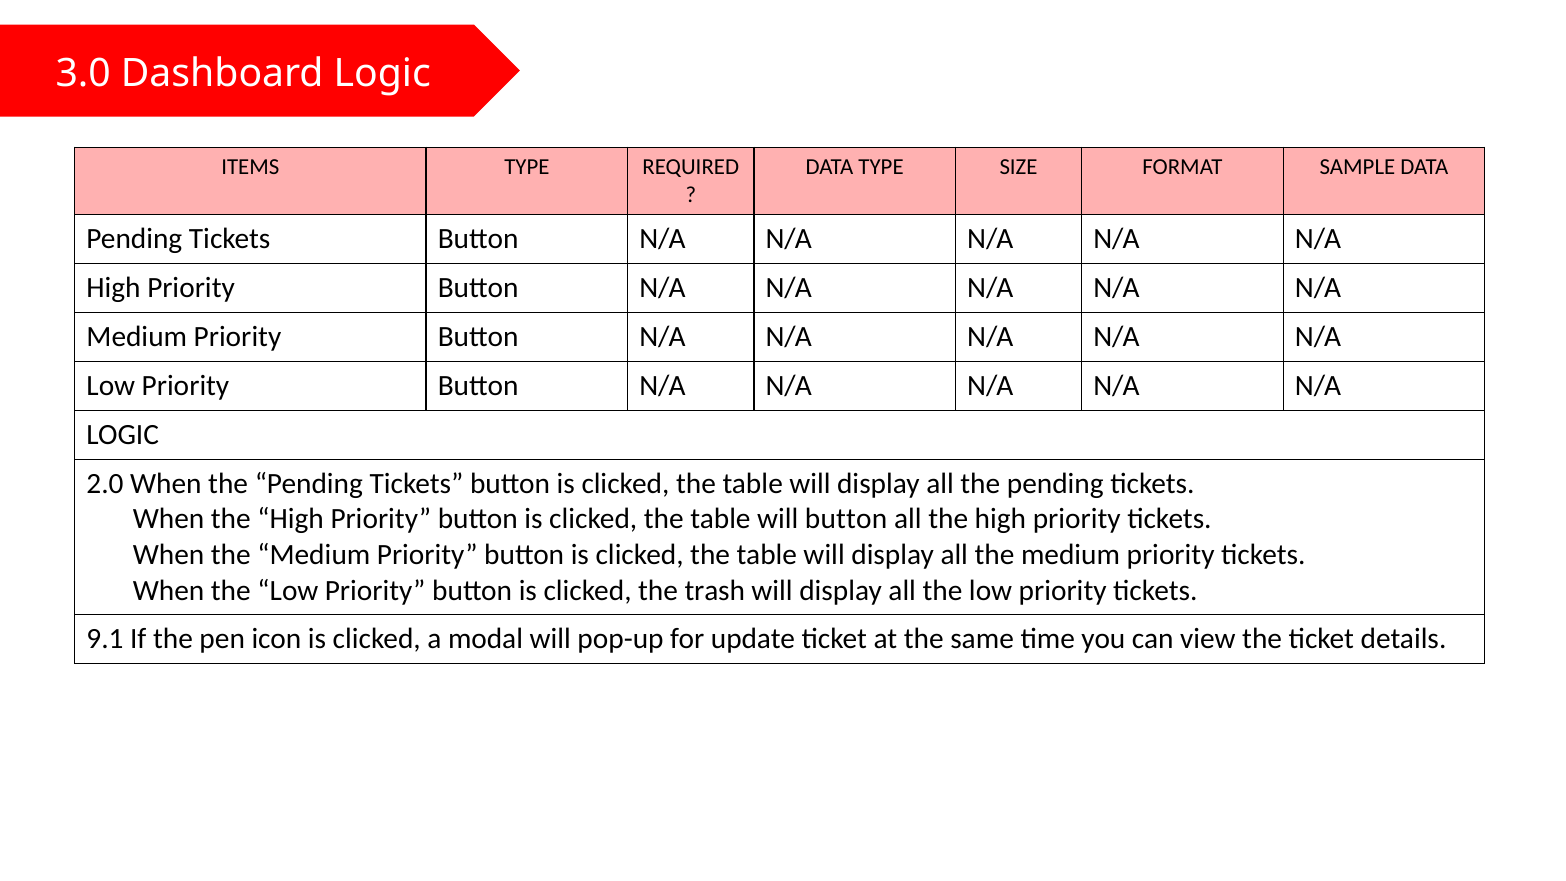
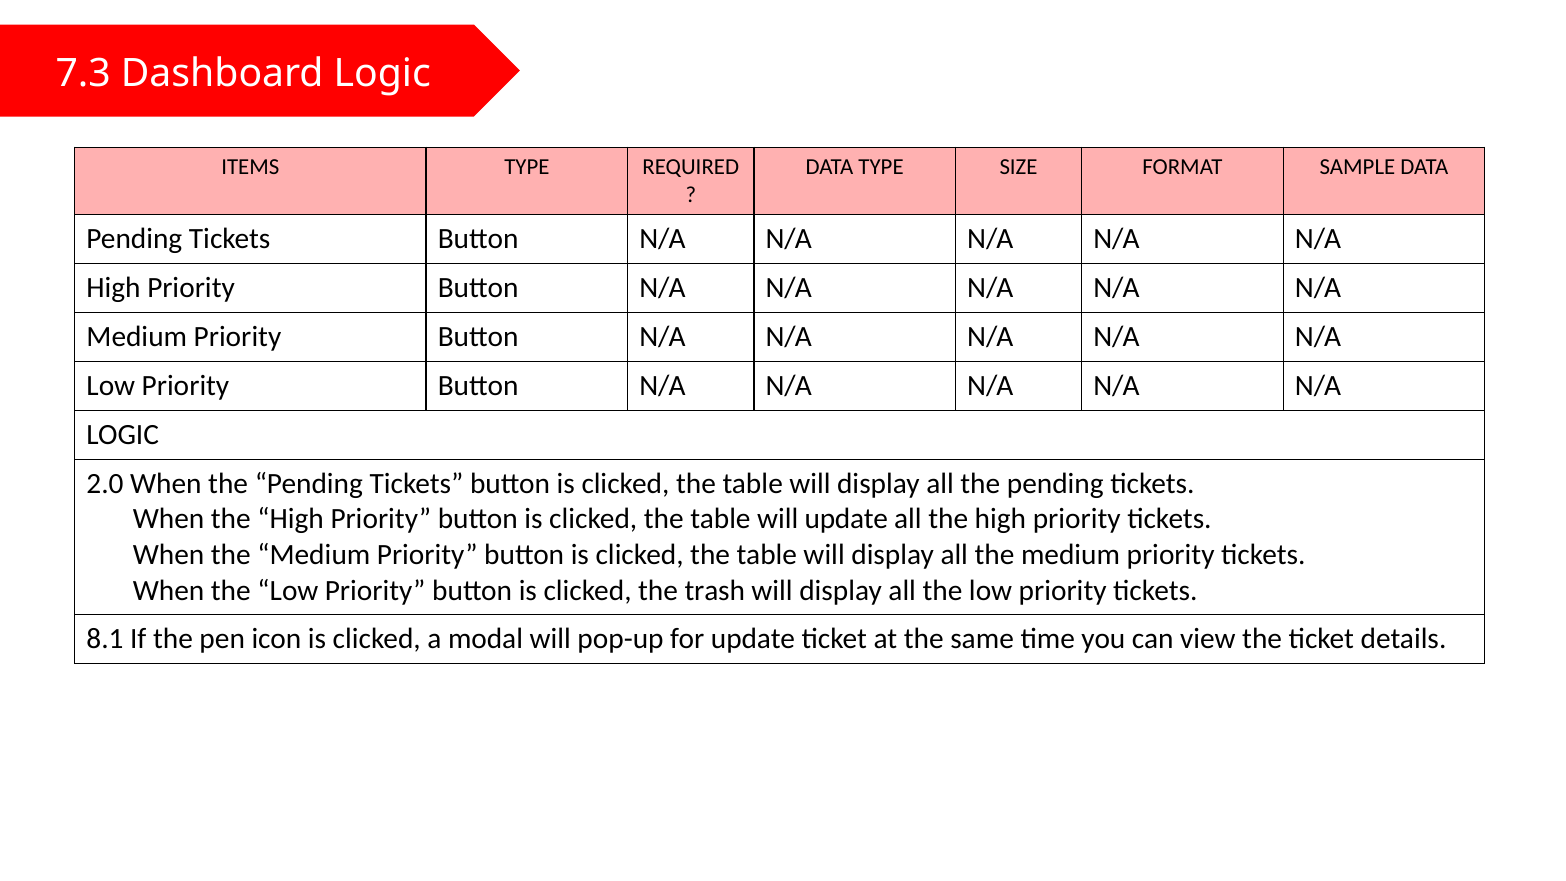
3.0: 3.0 -> 7.3
will button: button -> update
9.1: 9.1 -> 8.1
